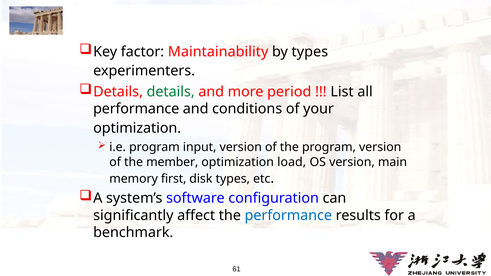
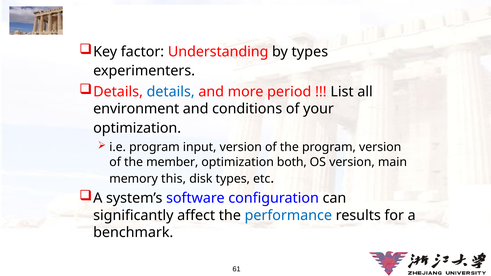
Maintainability: Maintainability -> Understanding
details at (171, 92) colour: green -> blue
performance at (136, 109): performance -> environment
load: load -> both
first: first -> this
